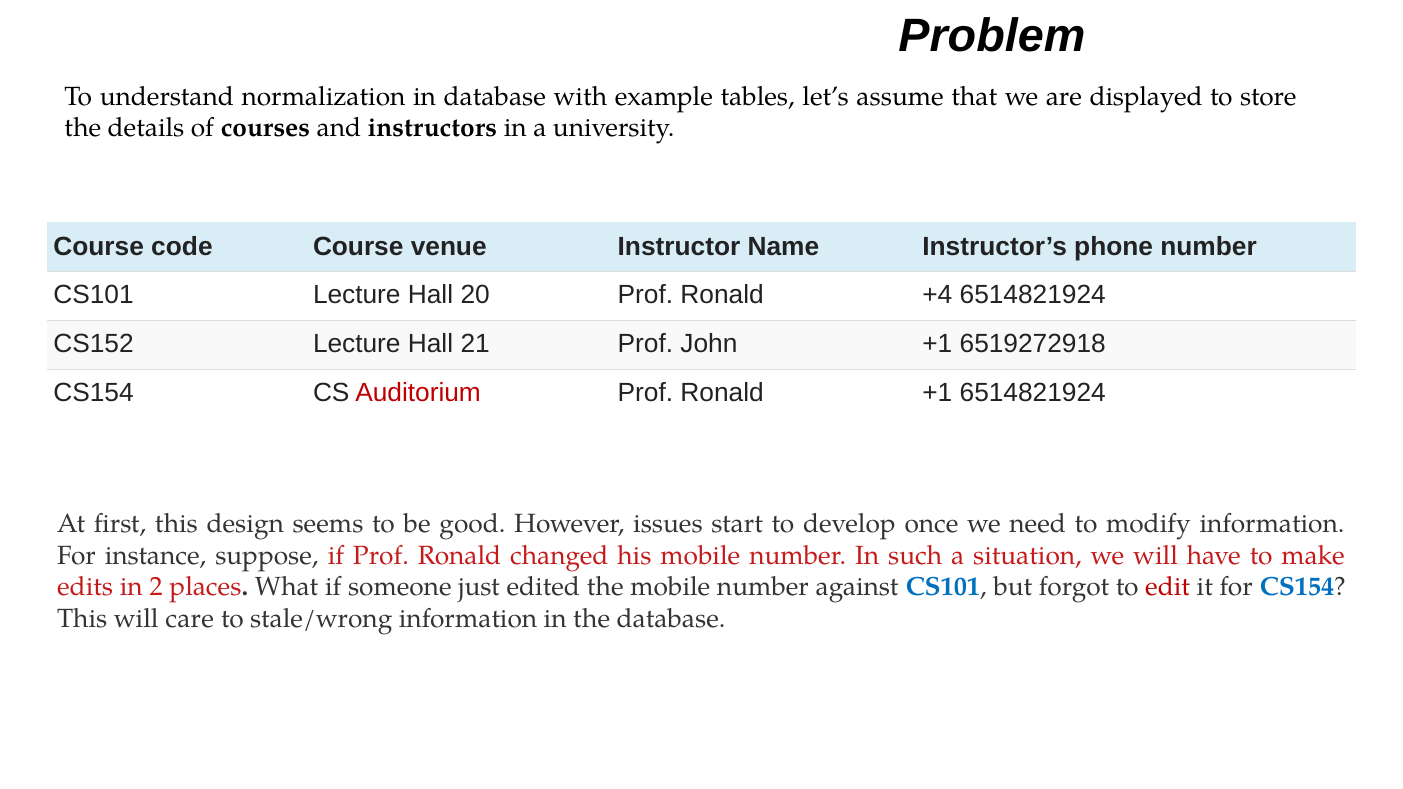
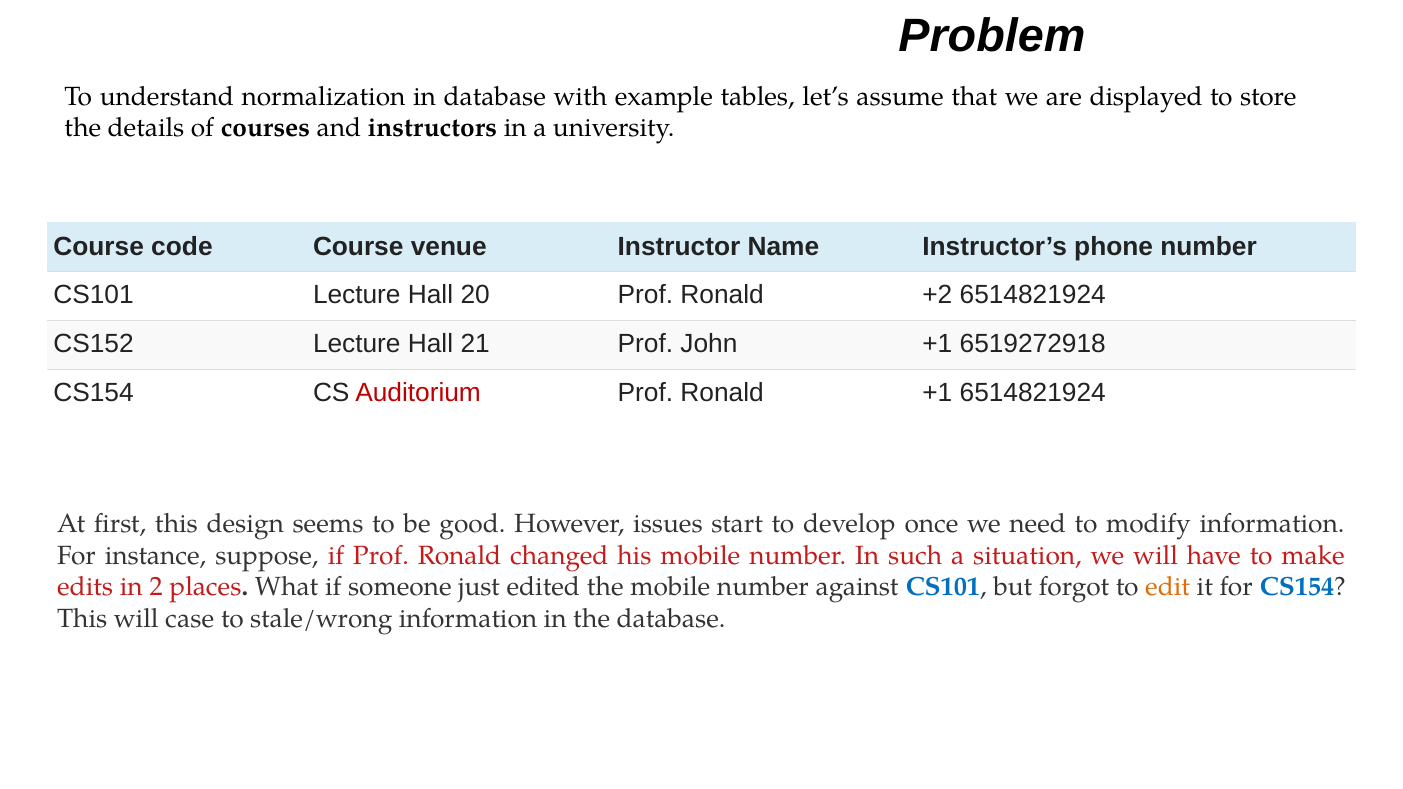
+4: +4 -> +2
edit colour: red -> orange
care: care -> case
